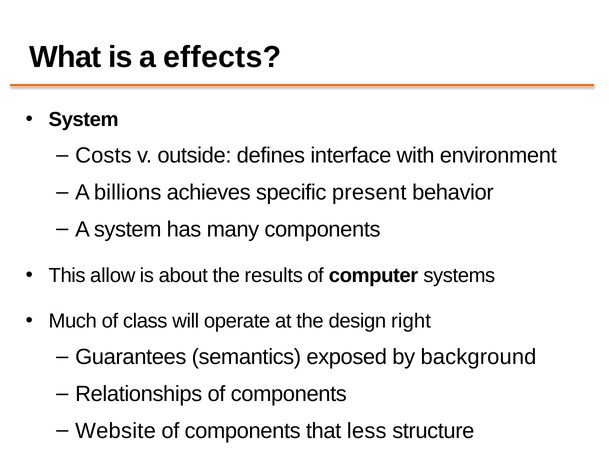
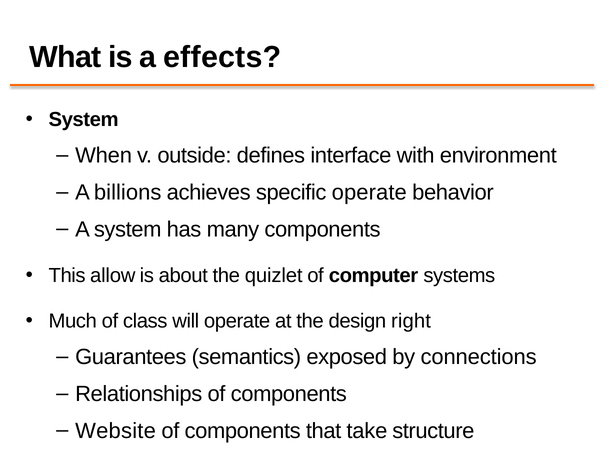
Costs: Costs -> When
specific present: present -> operate
results: results -> quizlet
background: background -> connections
less: less -> take
